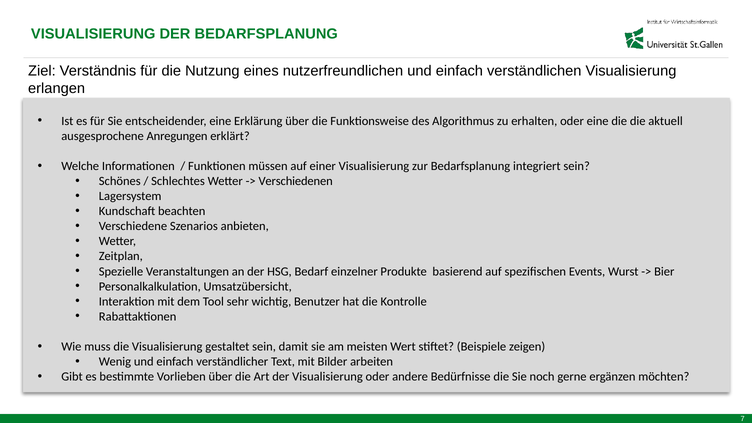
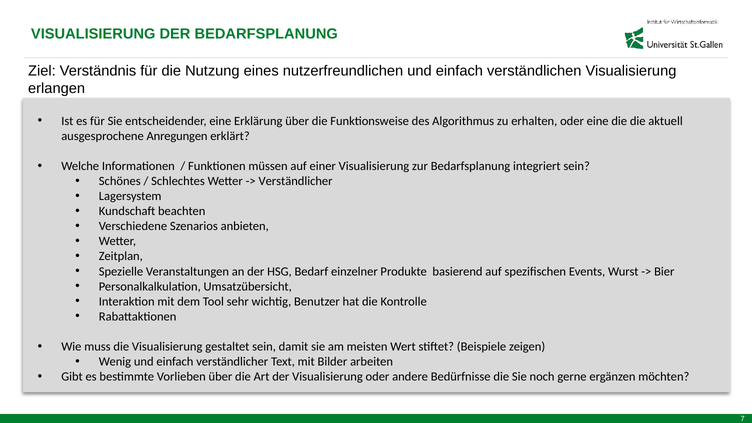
Verschiedenen at (296, 181): Verschiedenen -> Verständlicher
